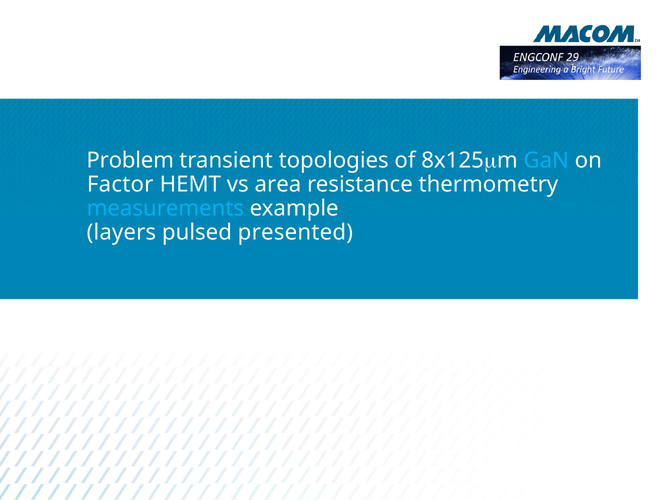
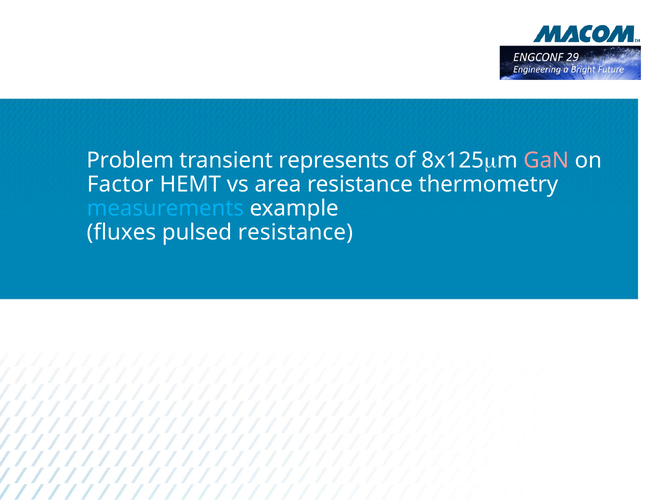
topologies: topologies -> represents
GaN colour: light blue -> pink
layers: layers -> fluxes
pulsed presented: presented -> resistance
